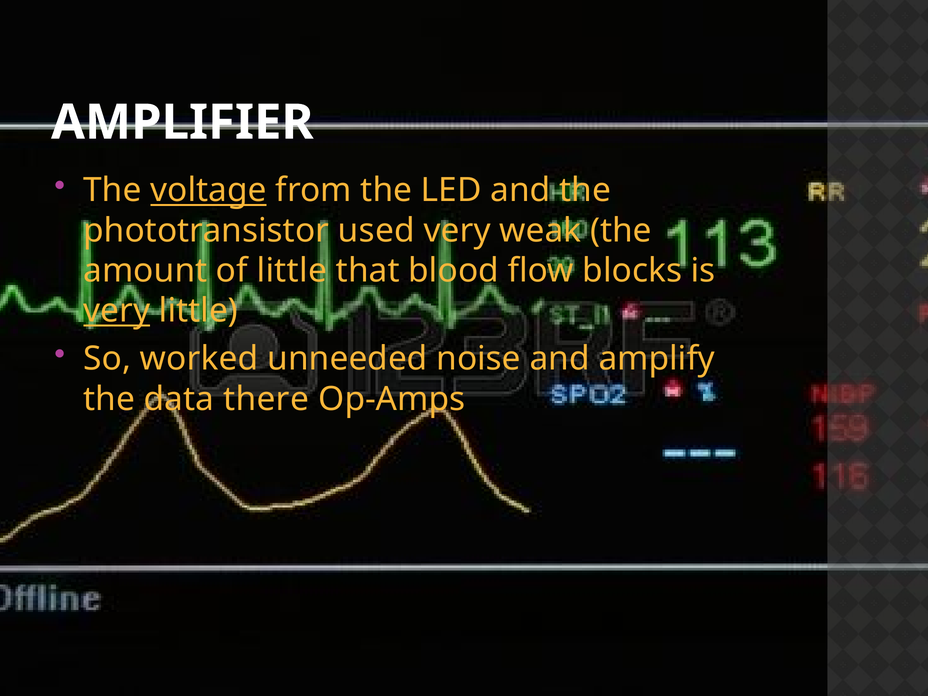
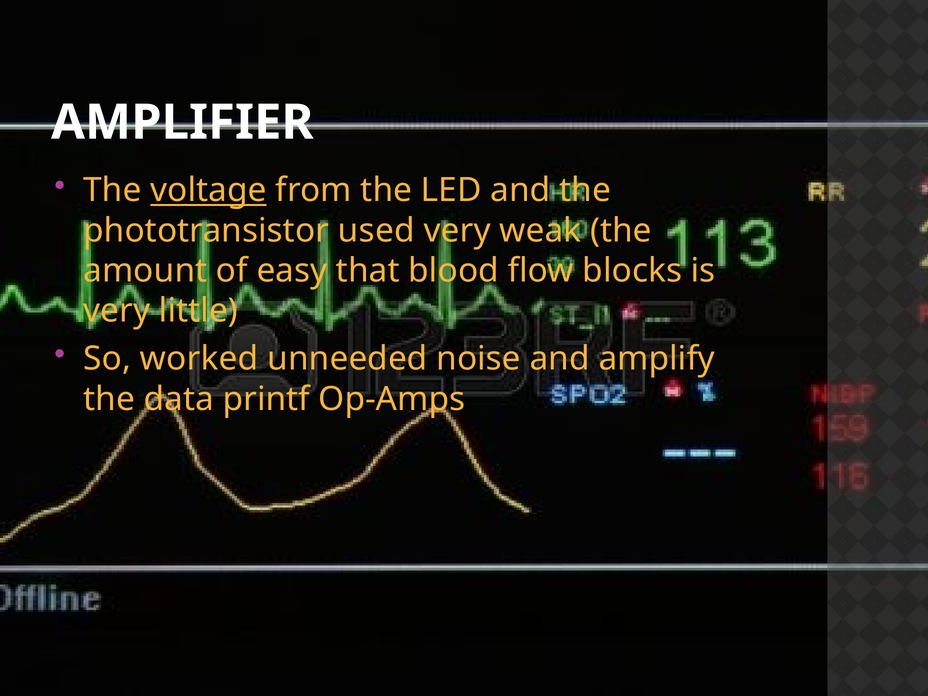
of little: little -> easy
very at (117, 311) underline: present -> none
there: there -> printf
